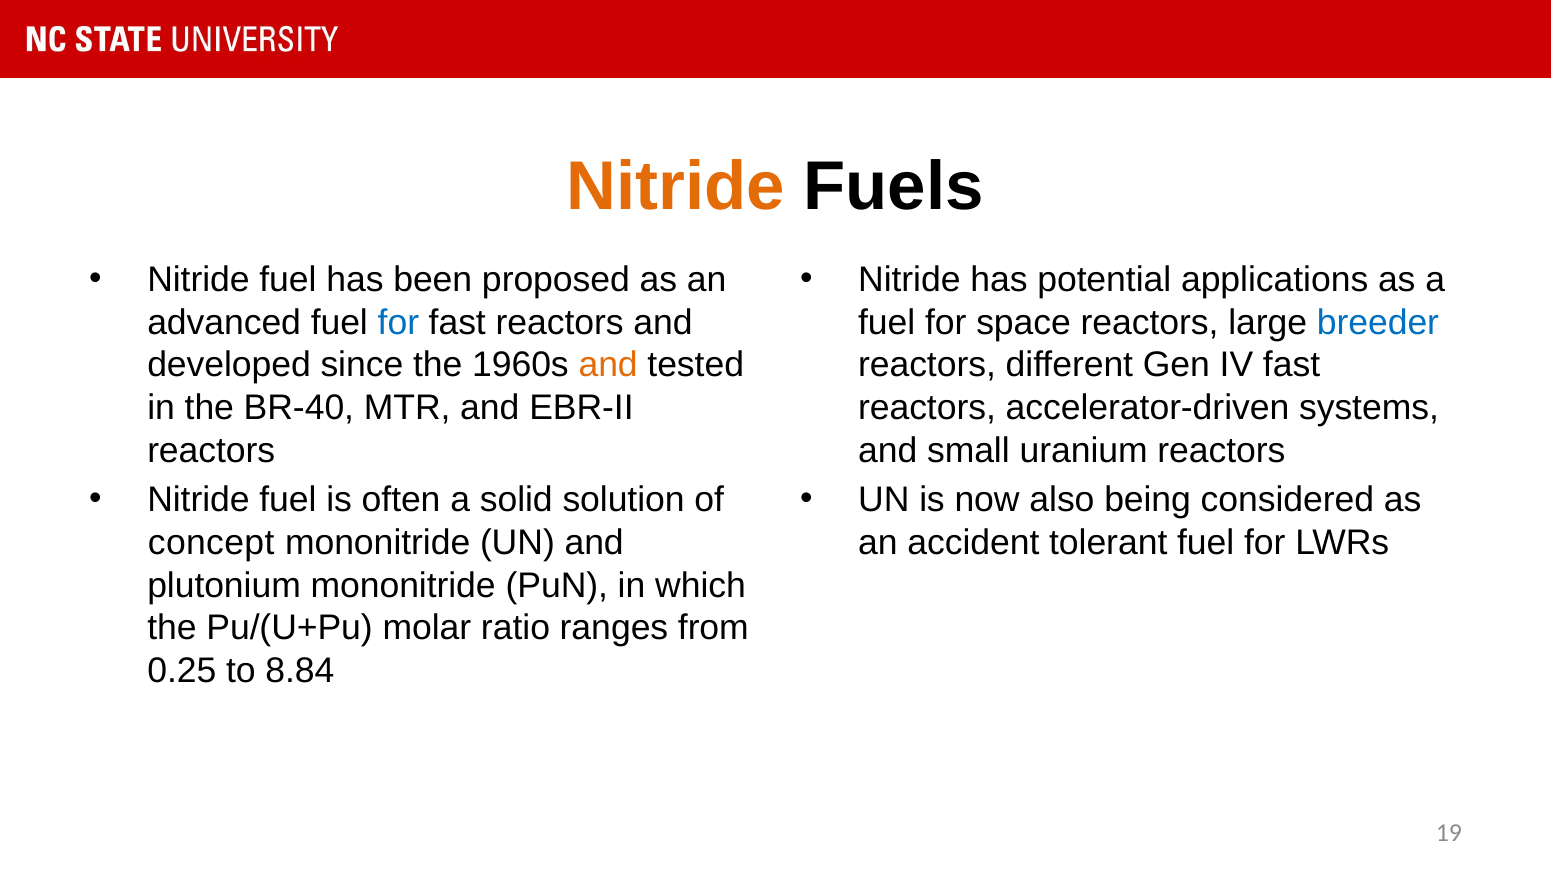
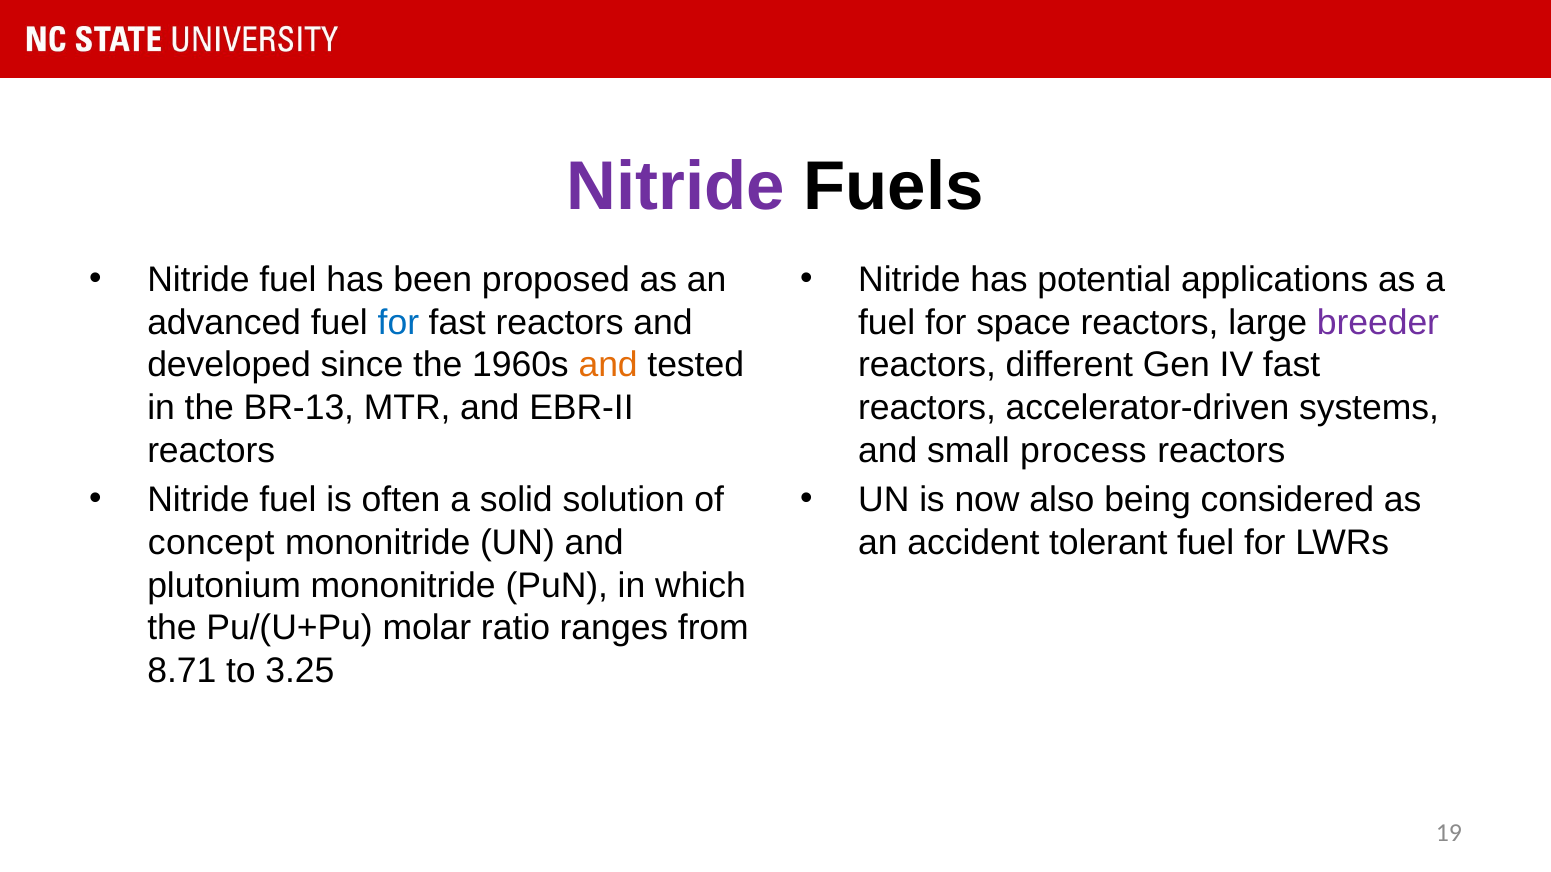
Nitride at (676, 187) colour: orange -> purple
breeder colour: blue -> purple
BR-40: BR-40 -> BR-13
uranium: uranium -> process
0.25: 0.25 -> 8.71
8.84: 8.84 -> 3.25
